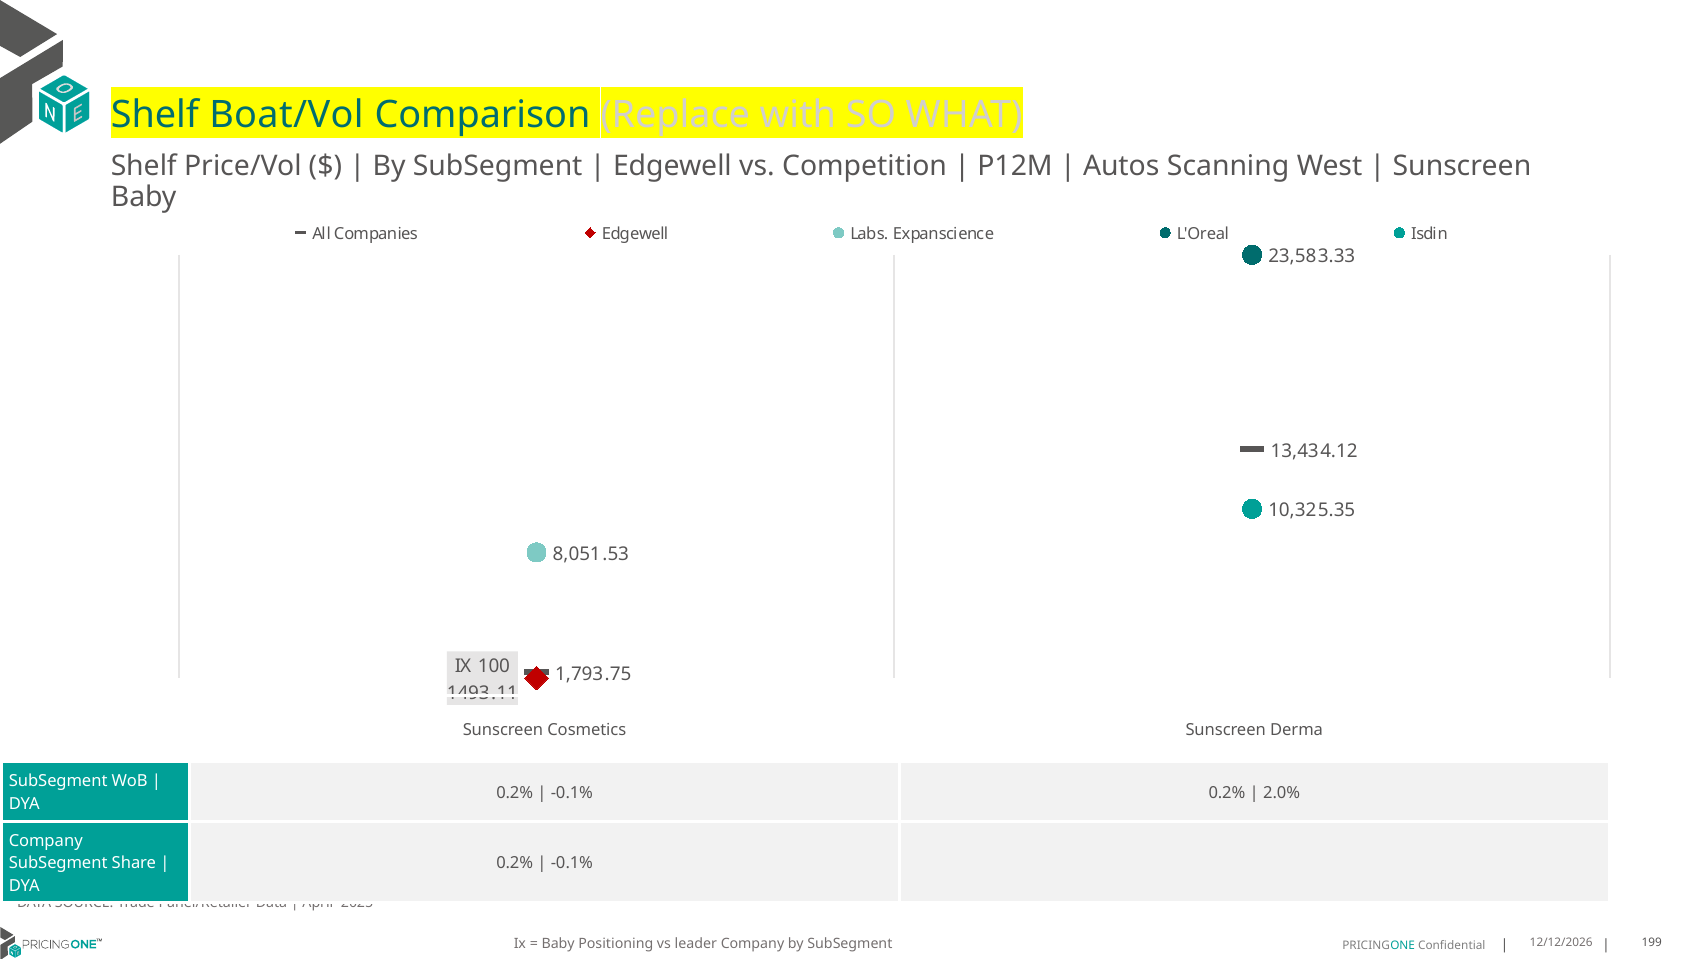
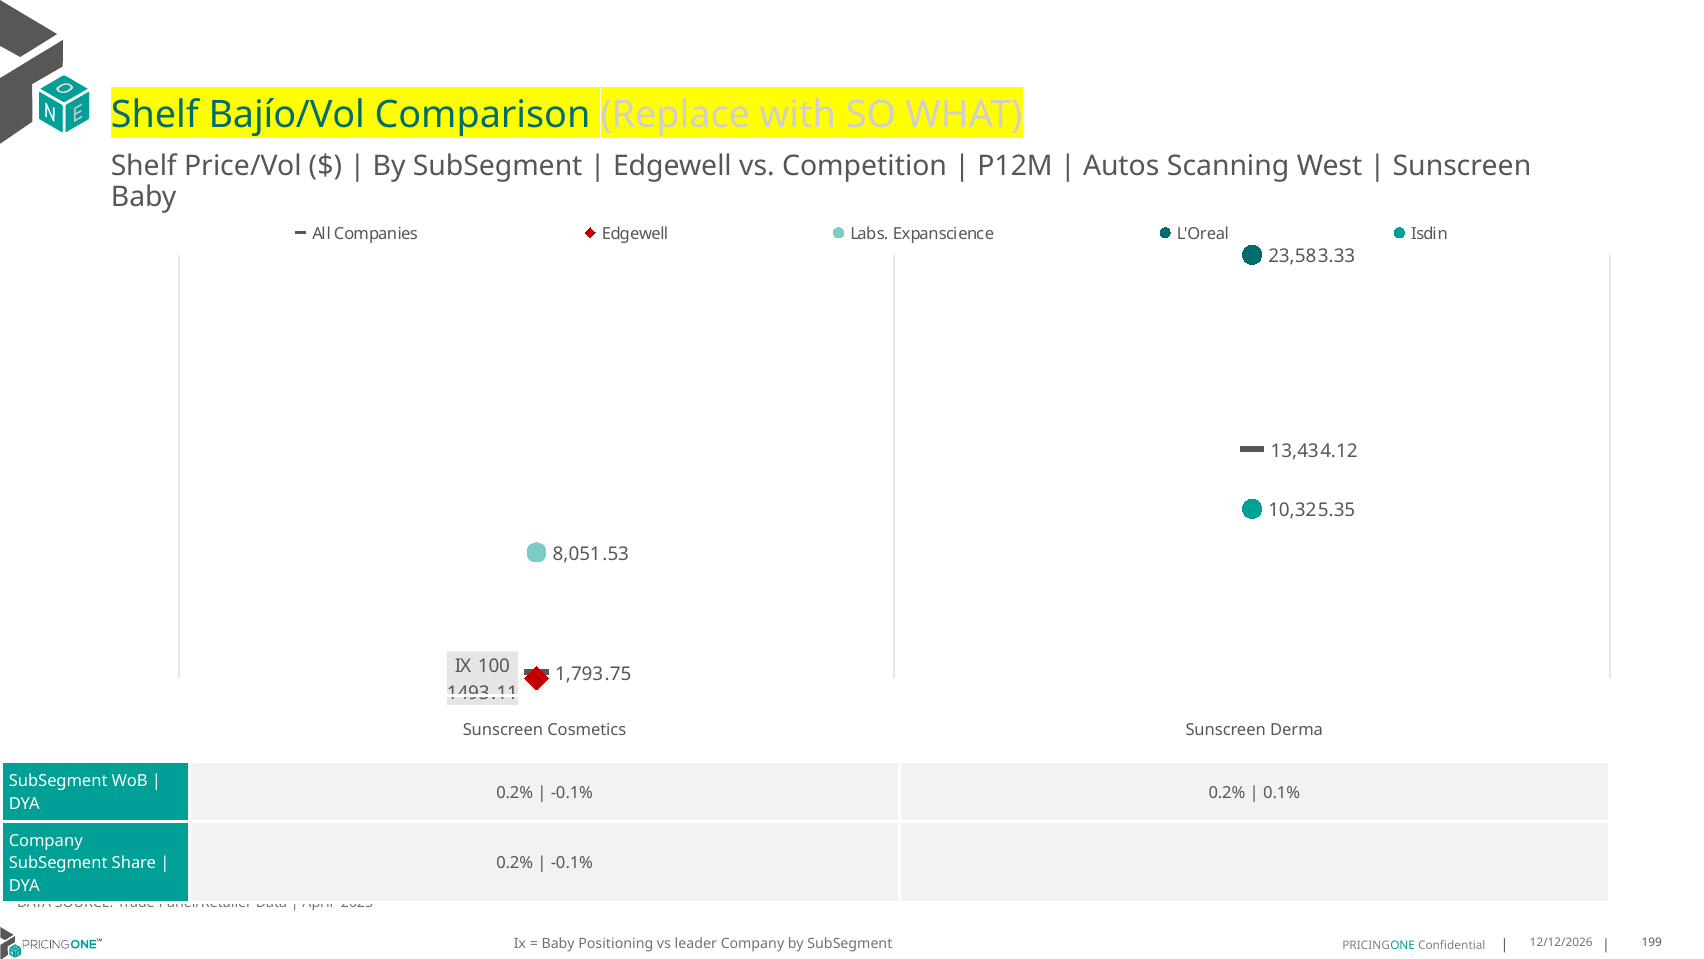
Boat/Vol: Boat/Vol -> Bajío/Vol
2.0%: 2.0% -> 0.1%
